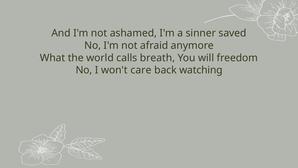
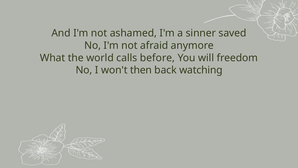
breath: breath -> before
care: care -> then
